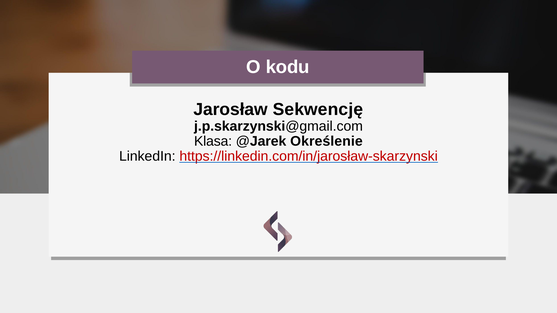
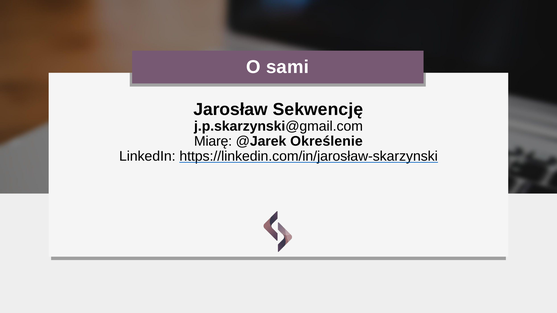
kodu: kodu -> sami
Klasa: Klasa -> Miarę
https://linkedin.com/in/jarosław-skarzynski colour: red -> black
